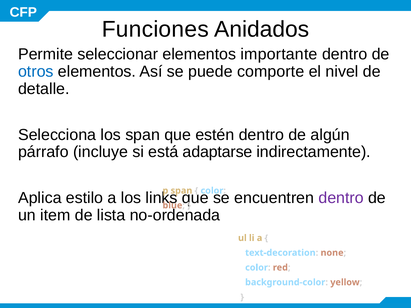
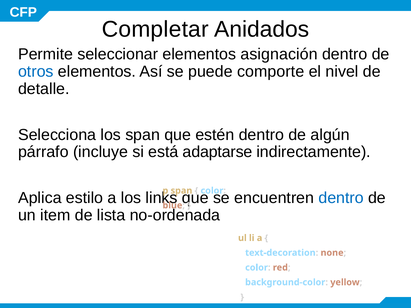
Funciones: Funciones -> Completar
importante: importante -> asignación
dentro at (341, 198) colour: purple -> blue
